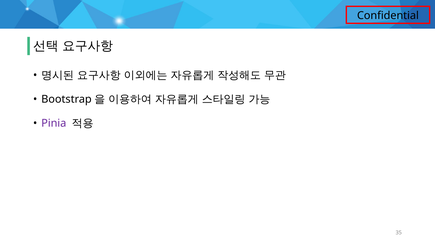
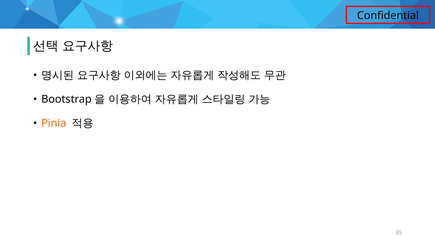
Pinia colour: purple -> orange
